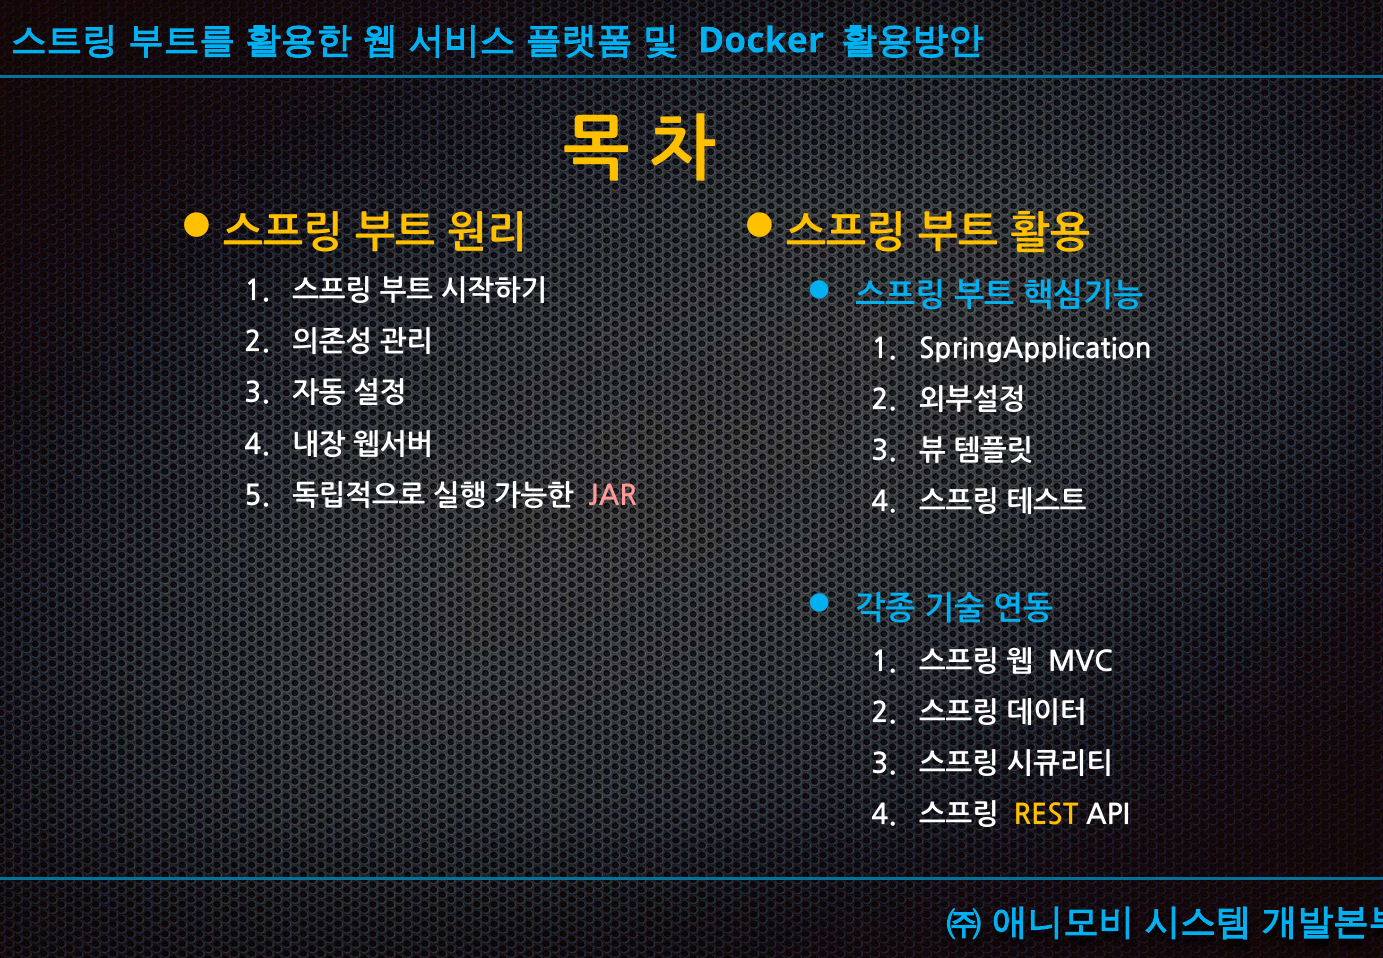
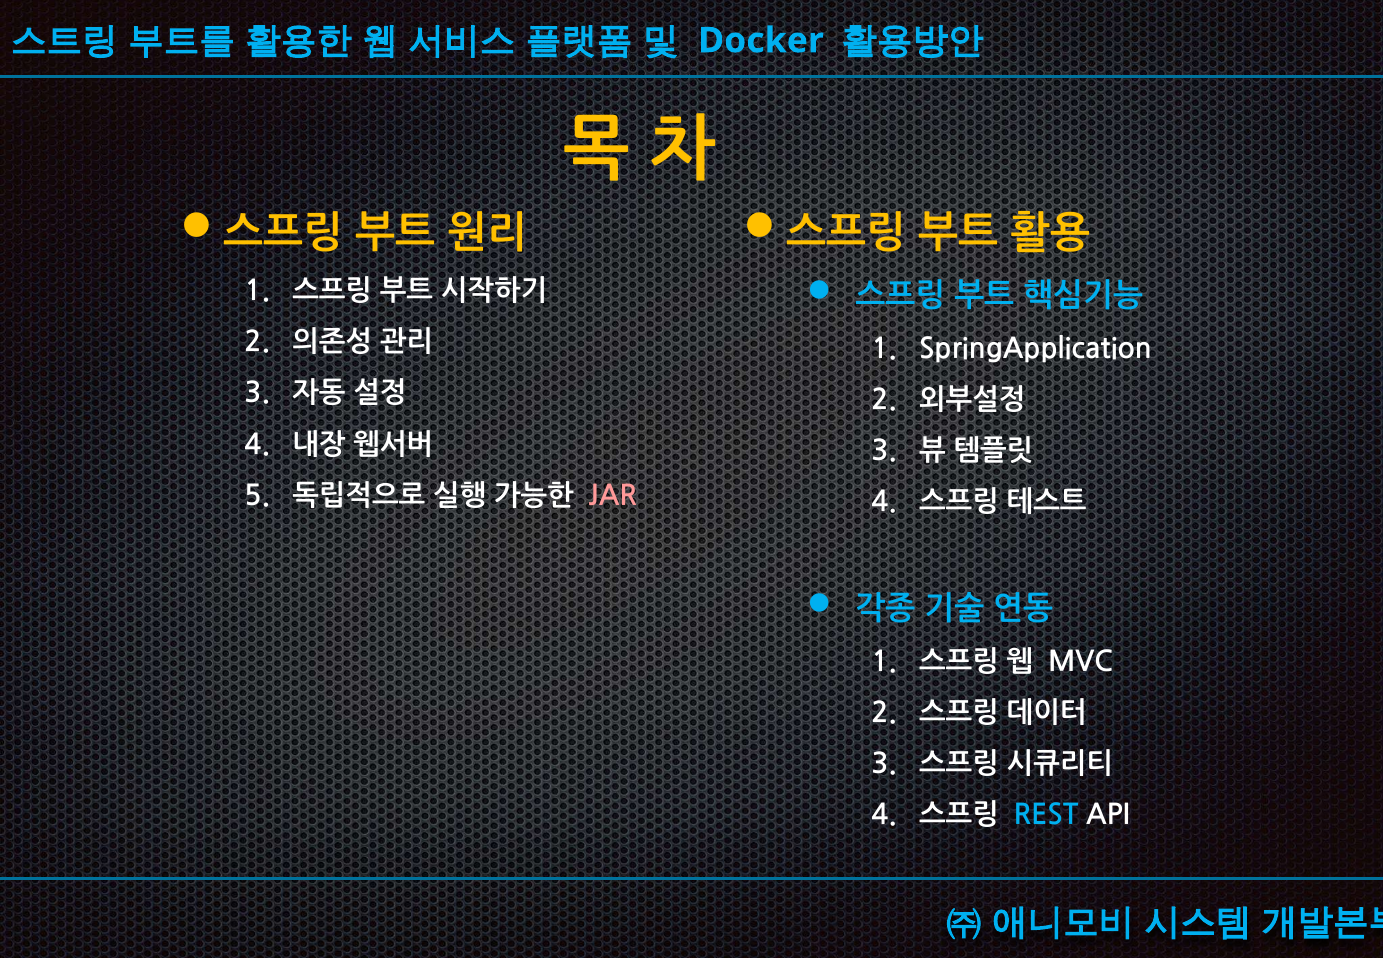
REST colour: yellow -> light blue
